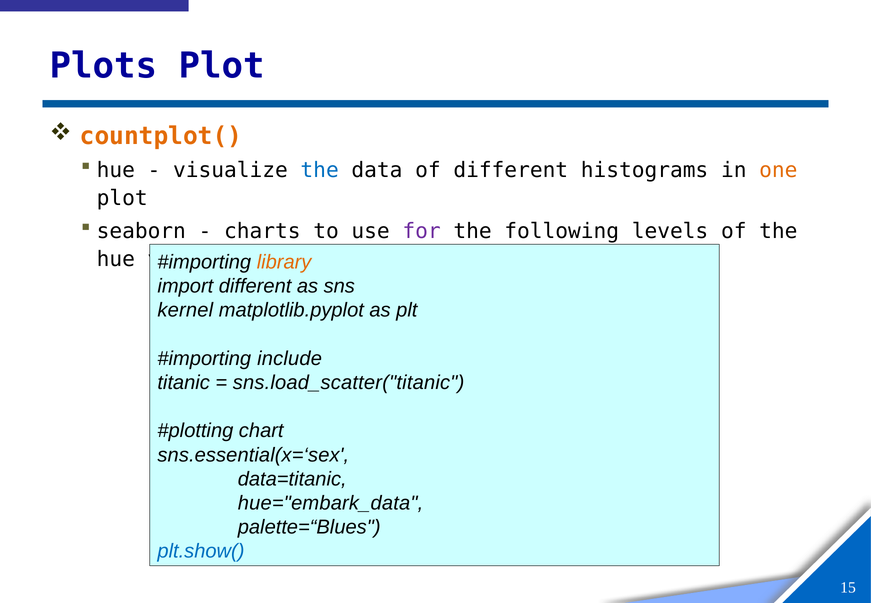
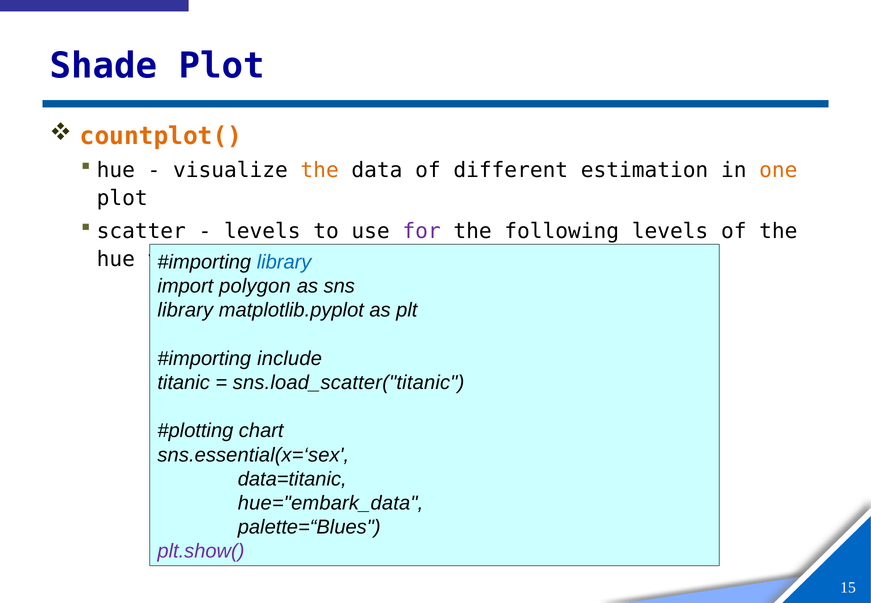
Plots: Plots -> Shade
the at (320, 170) colour: blue -> orange
histograms: histograms -> estimation
seaborn: seaborn -> scatter
charts at (262, 231): charts -> levels
library at (284, 262) colour: orange -> blue
import different: different -> polygon
kernel at (185, 310): kernel -> library
plt.show( colour: blue -> purple
